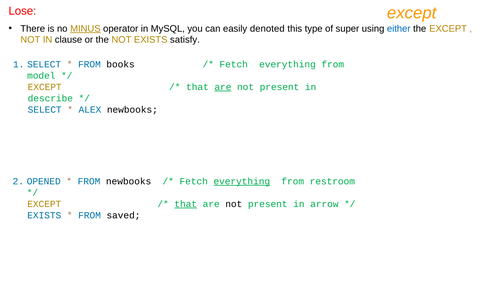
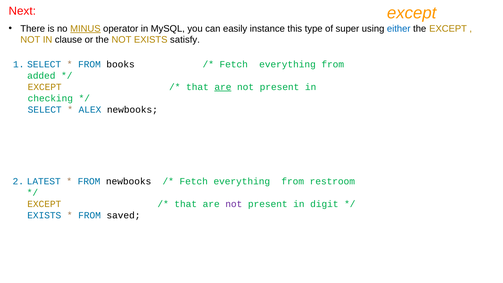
Lose: Lose -> Next
denoted: denoted -> instance
model: model -> added
describe: describe -> checking
OPENED: OPENED -> LATEST
everything at (242, 181) underline: present -> none
that at (186, 204) underline: present -> none
not at (234, 204) colour: black -> purple
arrow: arrow -> digit
